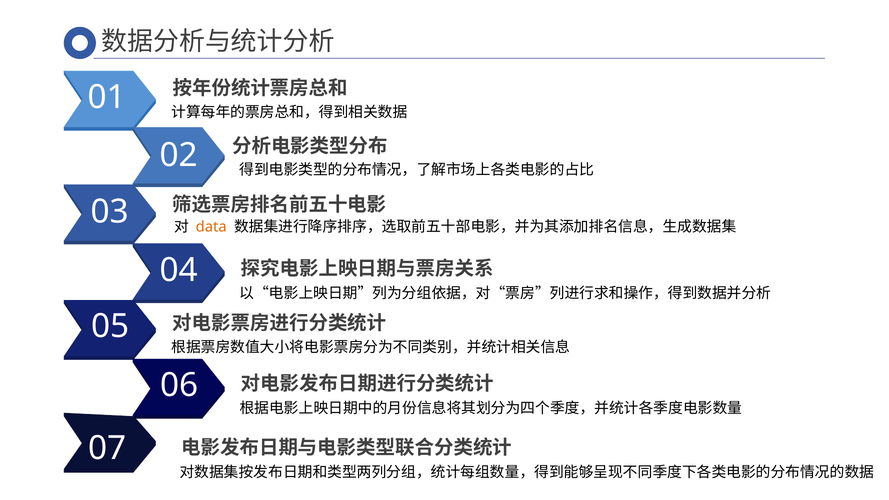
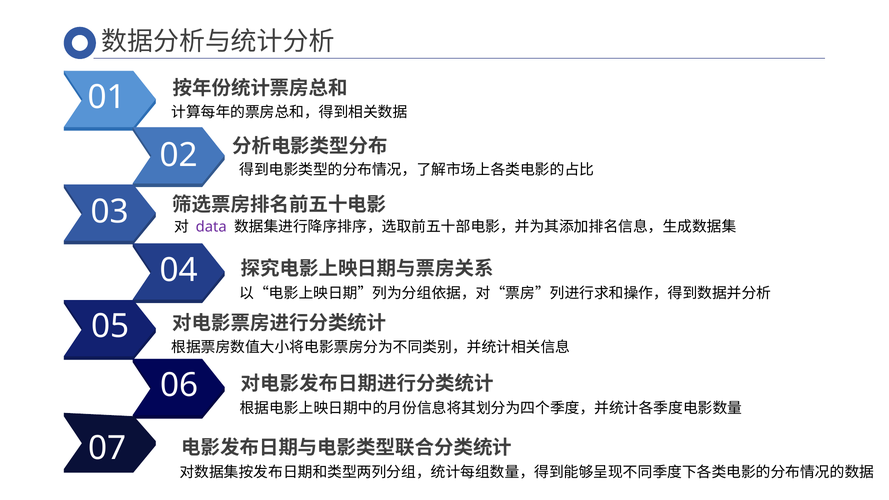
data colour: orange -> purple
